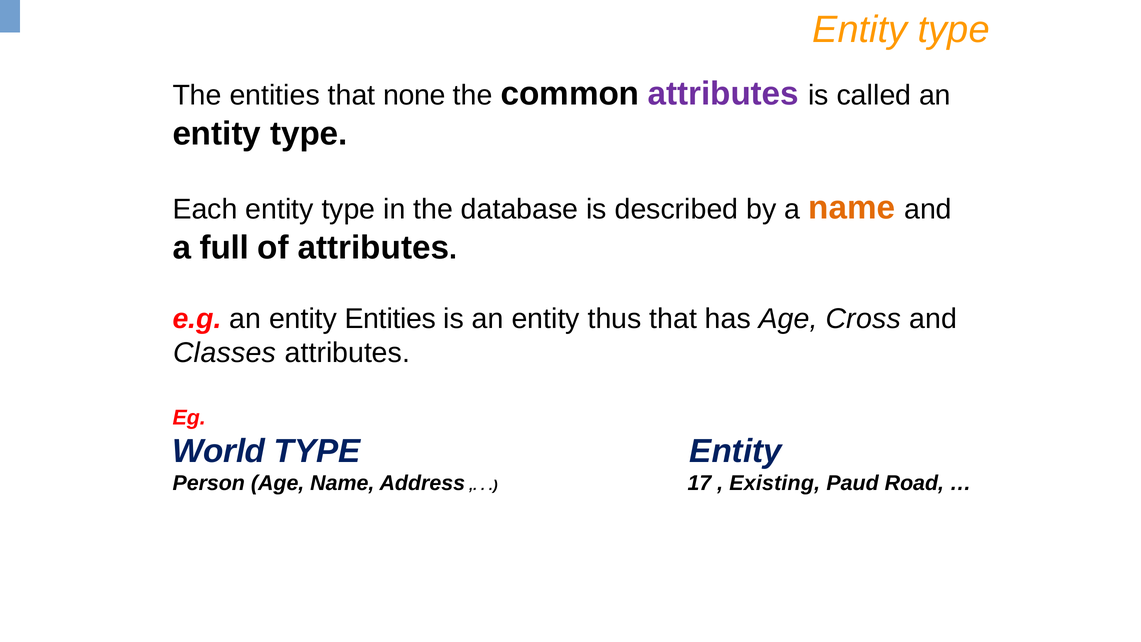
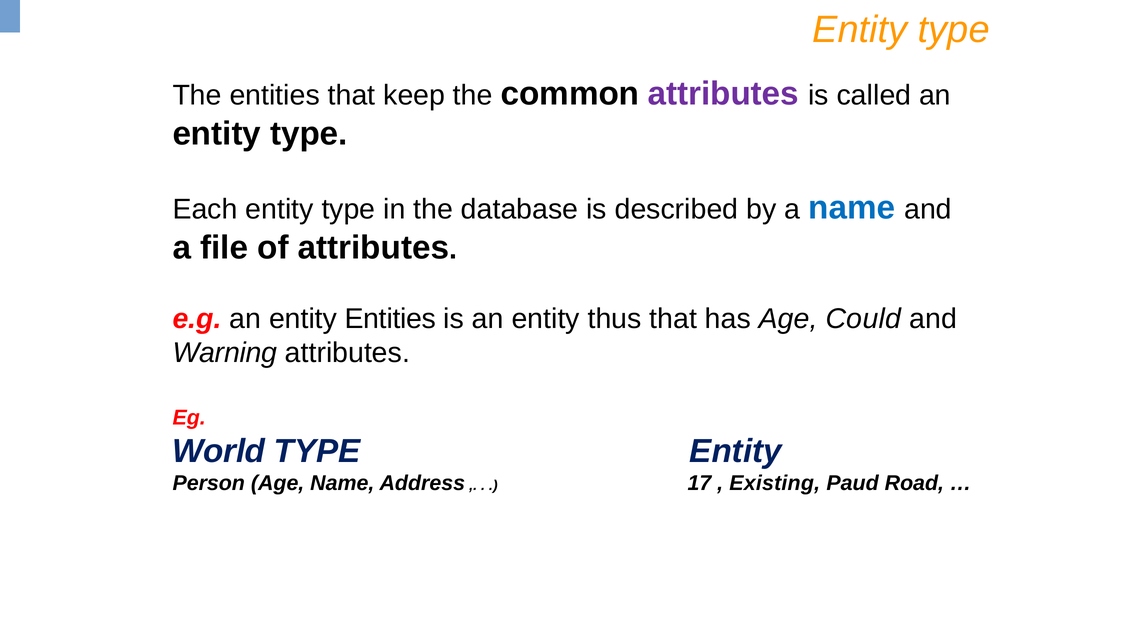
none: none -> keep
name at (852, 208) colour: orange -> blue
full: full -> file
Cross: Cross -> Could
Classes: Classes -> Warning
